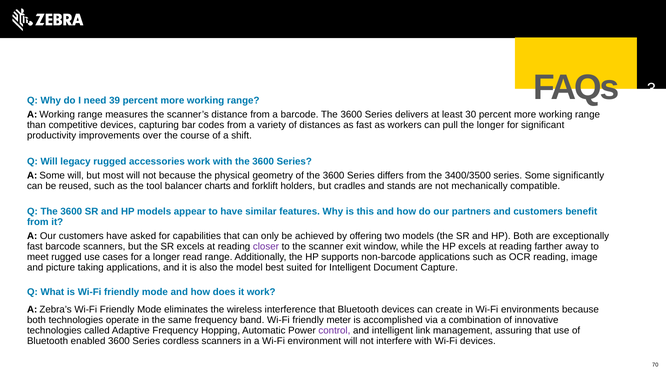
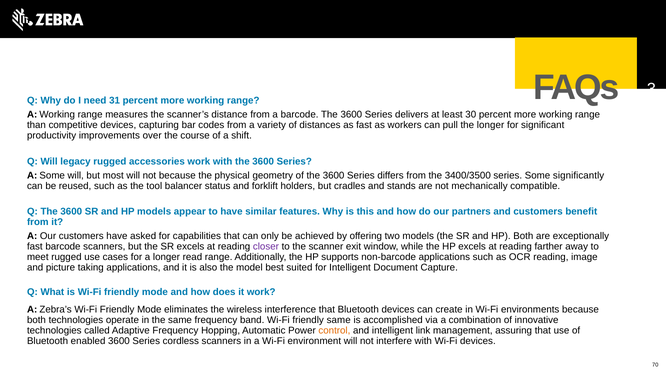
39: 39 -> 31
charts: charts -> status
friendly meter: meter -> same
control colour: purple -> orange
